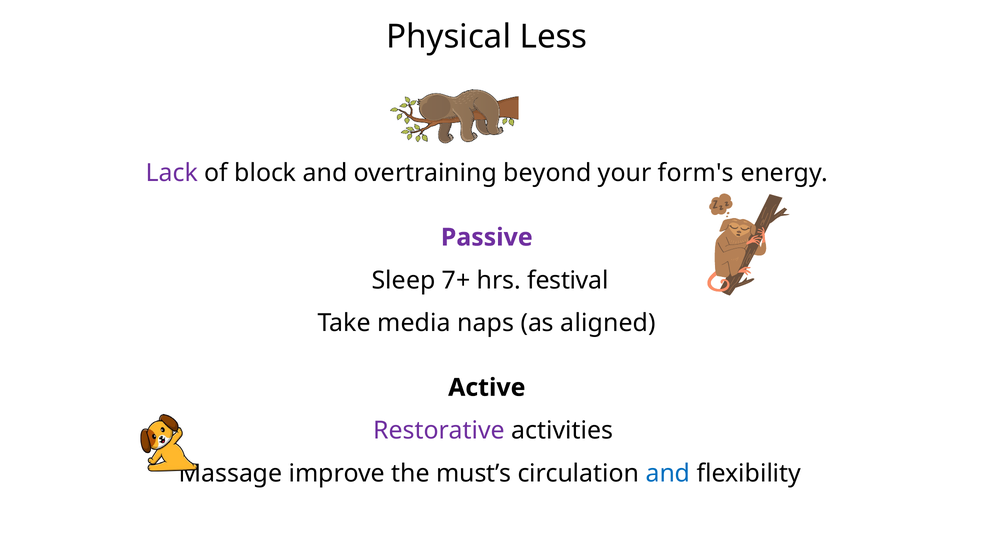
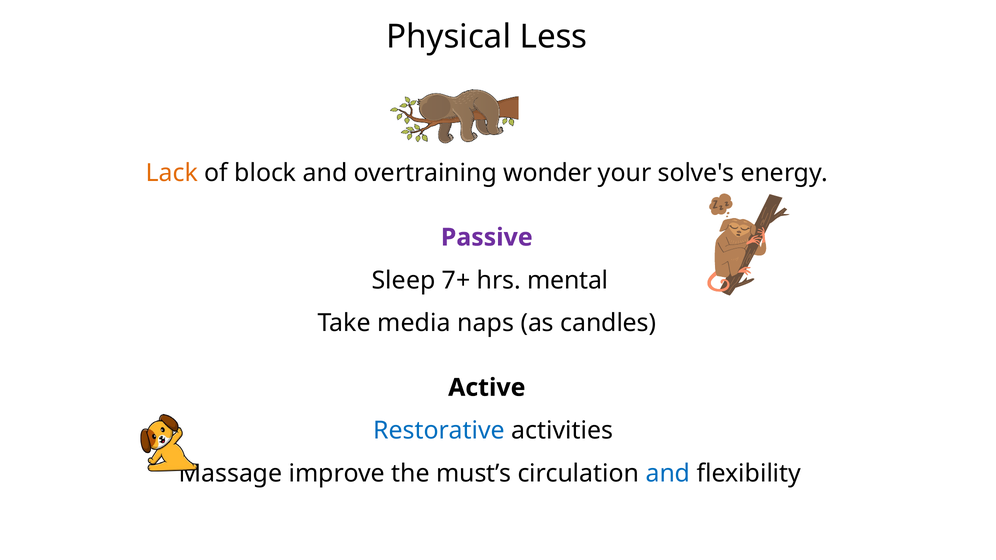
Lack colour: purple -> orange
beyond: beyond -> wonder
form's: form's -> solve's
festival: festival -> mental
aligned: aligned -> candles
Restorative colour: purple -> blue
